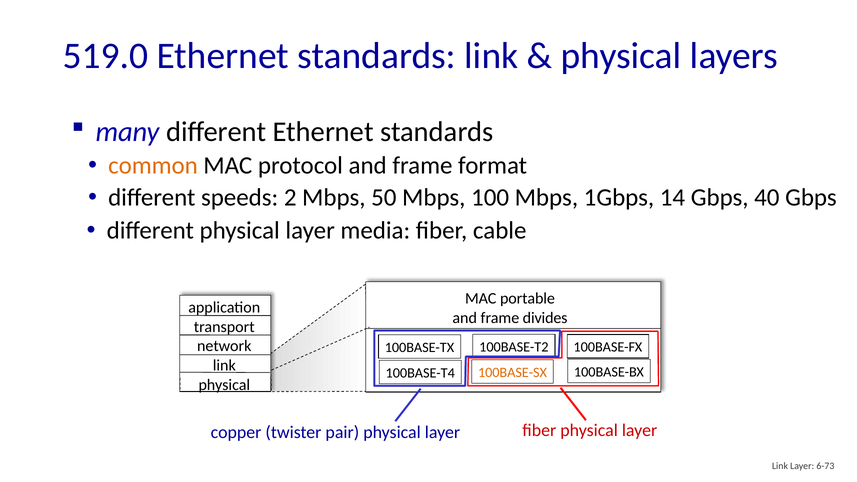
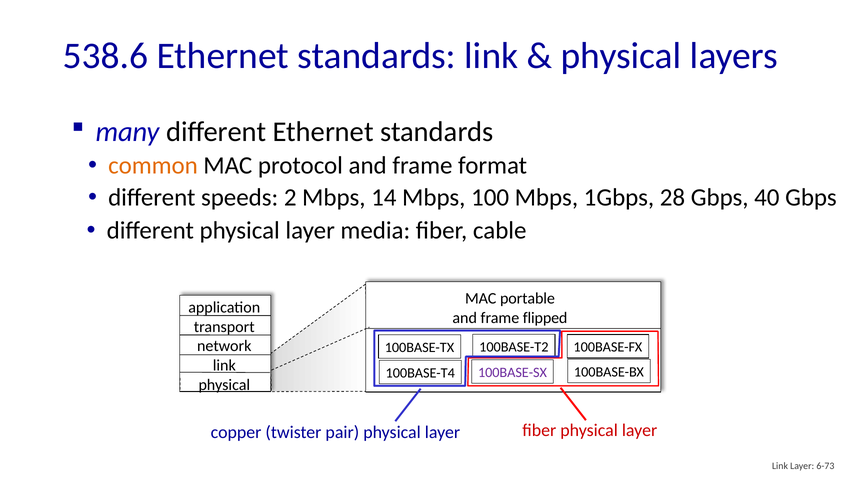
519.0: 519.0 -> 538.6
50: 50 -> 14
14: 14 -> 28
divides: divides -> flipped
100BASE-SX colour: orange -> purple
